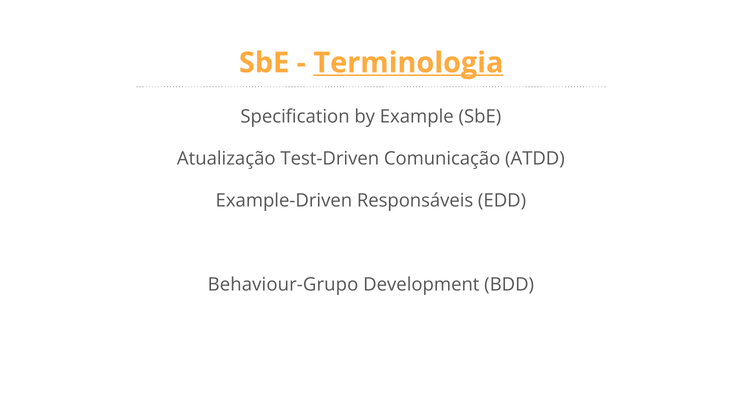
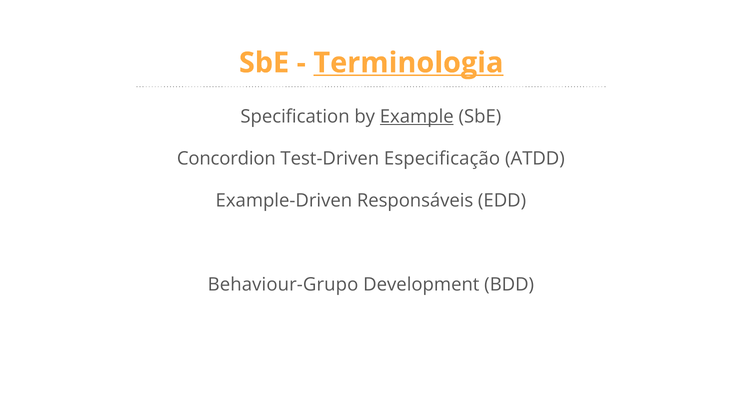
Example underline: none -> present
Atualização: Atualização -> Concordion
Comunicação: Comunicação -> Especificação
